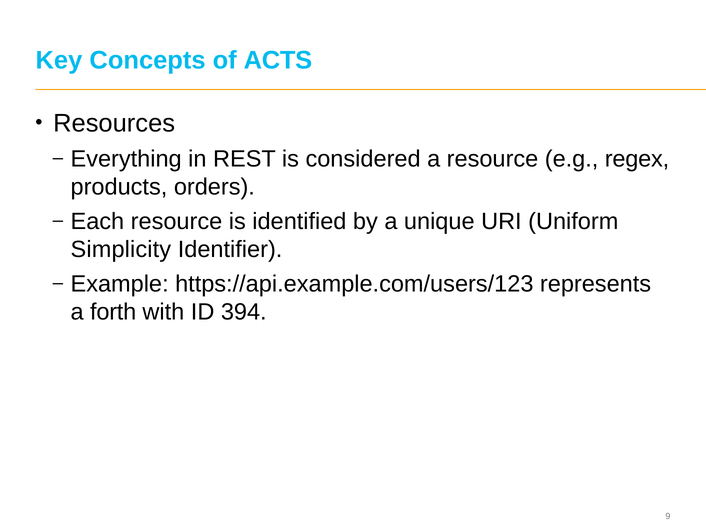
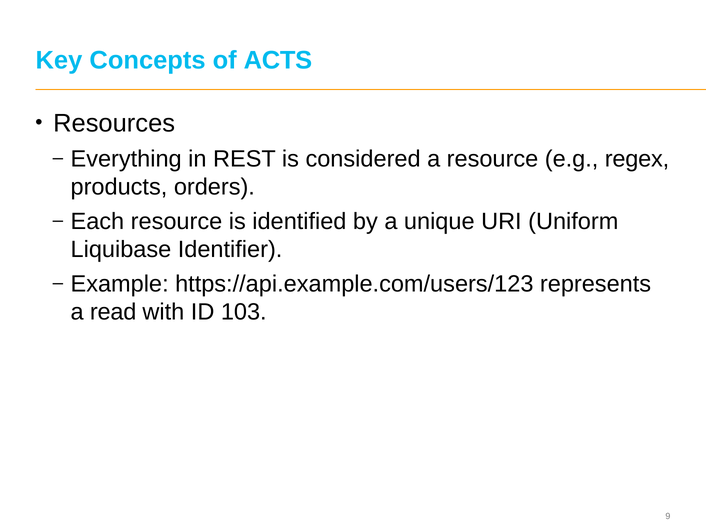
Simplicity: Simplicity -> Liquibase
forth: forth -> read
394: 394 -> 103
